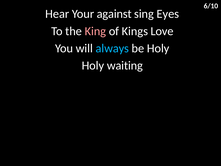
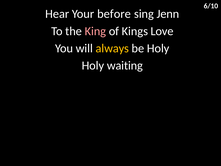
against: against -> before
Eyes: Eyes -> Jenn
always colour: light blue -> yellow
